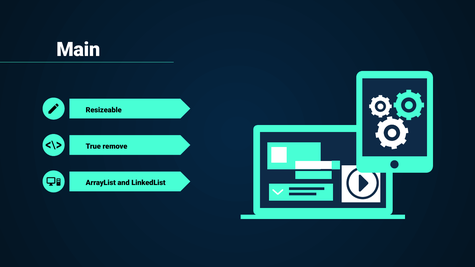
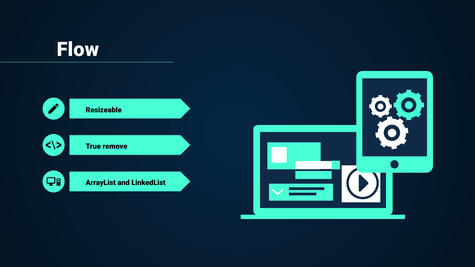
Main: Main -> Flow
